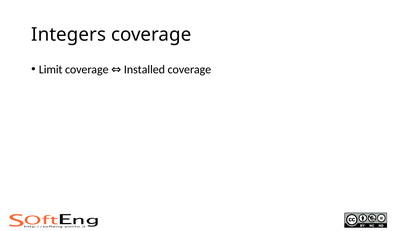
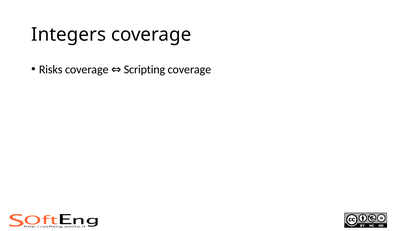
Limit: Limit -> Risks
Installed: Installed -> Scripting
